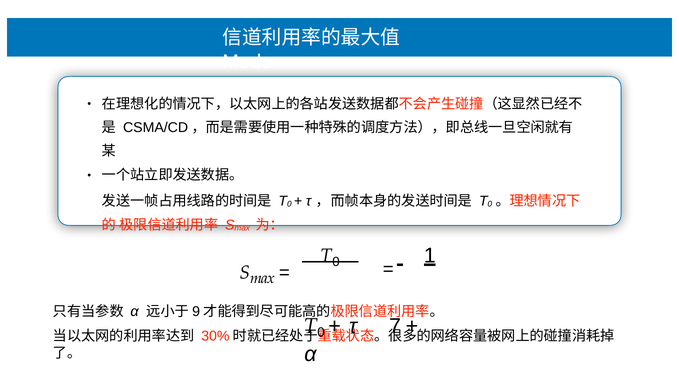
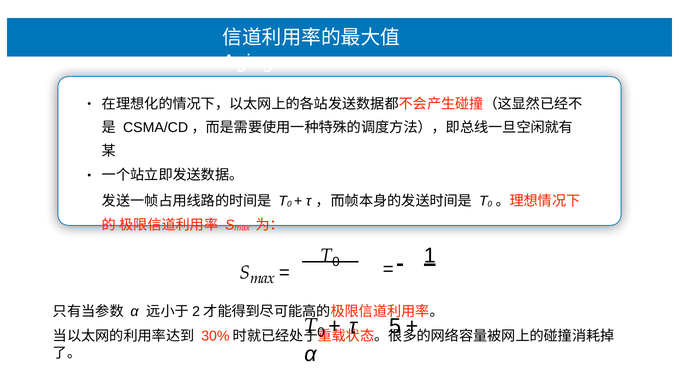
Mode: Mode -> Aging
9: 9 -> 2
7: 7 -> 5
